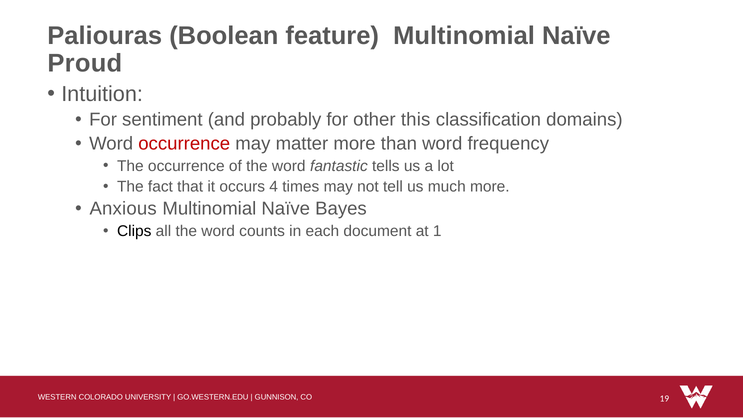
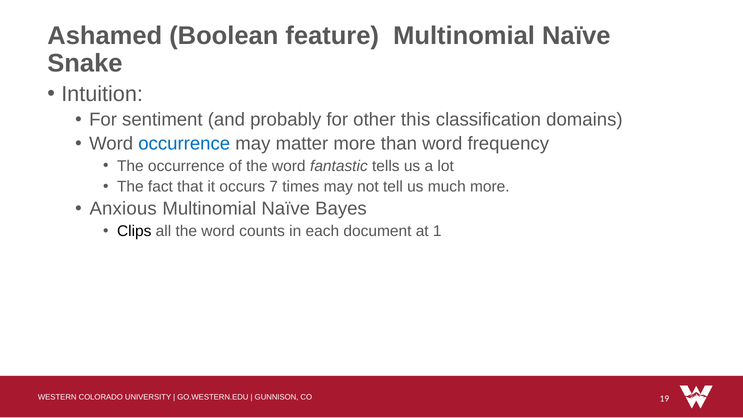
Paliouras: Paliouras -> Ashamed
Proud: Proud -> Snake
occurrence at (184, 144) colour: red -> blue
4: 4 -> 7
